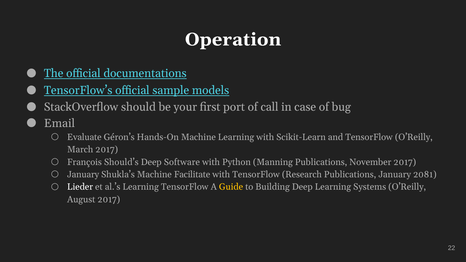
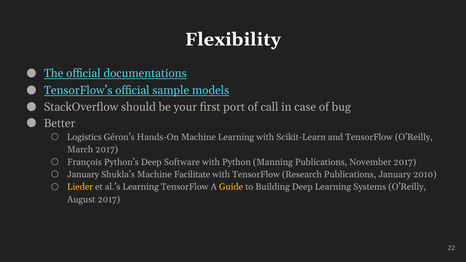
Operation: Operation -> Flexibility
Email: Email -> Better
Evaluate: Evaluate -> Logistics
Should’s: Should’s -> Python’s
2081: 2081 -> 2010
Lieder colour: white -> yellow
